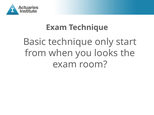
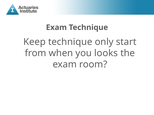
Basic: Basic -> Keep
